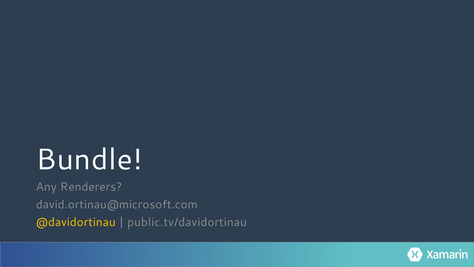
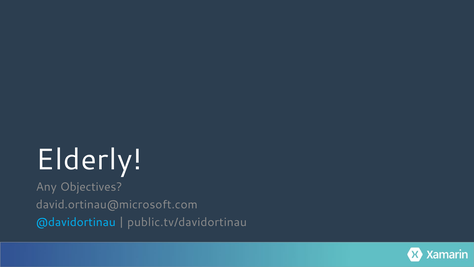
Bundle: Bundle -> Elderly
Renderers: Renderers -> Objectives
@davidortinau colour: yellow -> light blue
